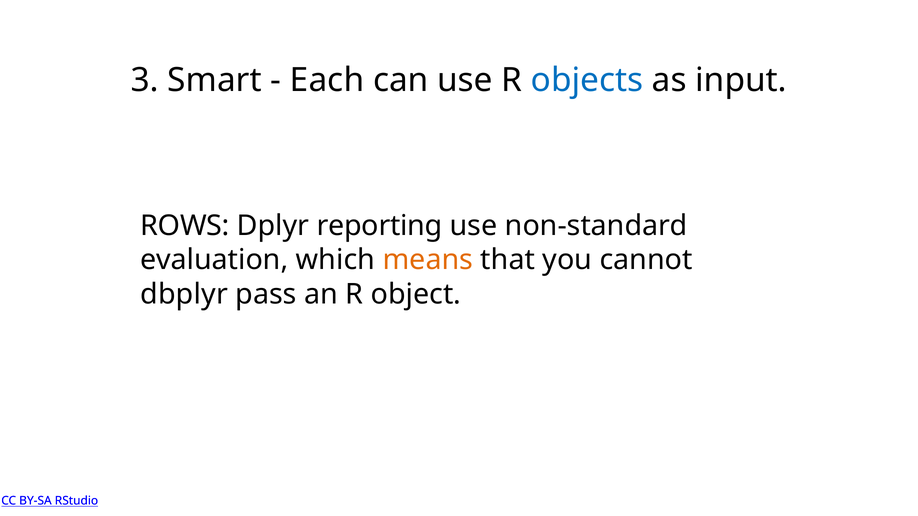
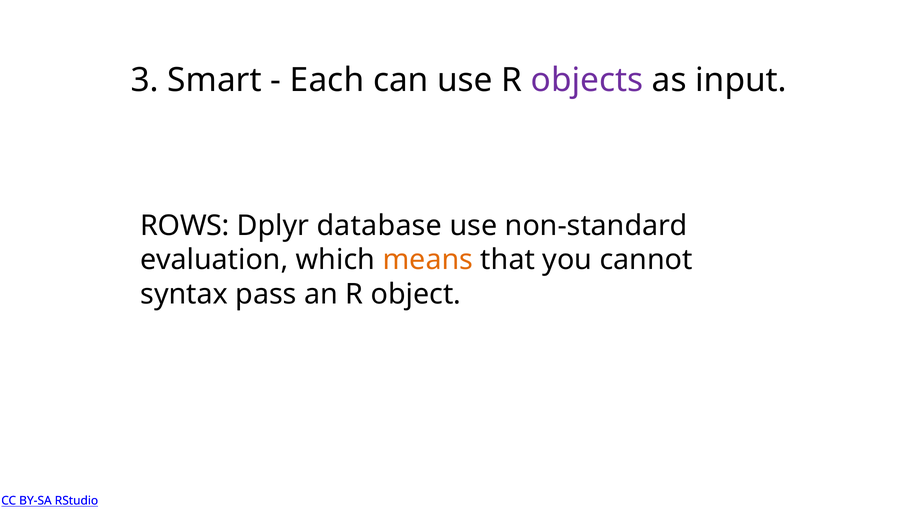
objects colour: blue -> purple
reporting: reporting -> database
dbplyr: dbplyr -> syntax
